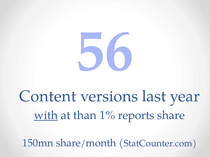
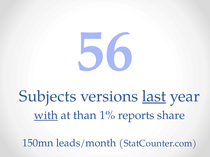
Content: Content -> Subjects
last underline: none -> present
share/month: share/month -> leads/month
